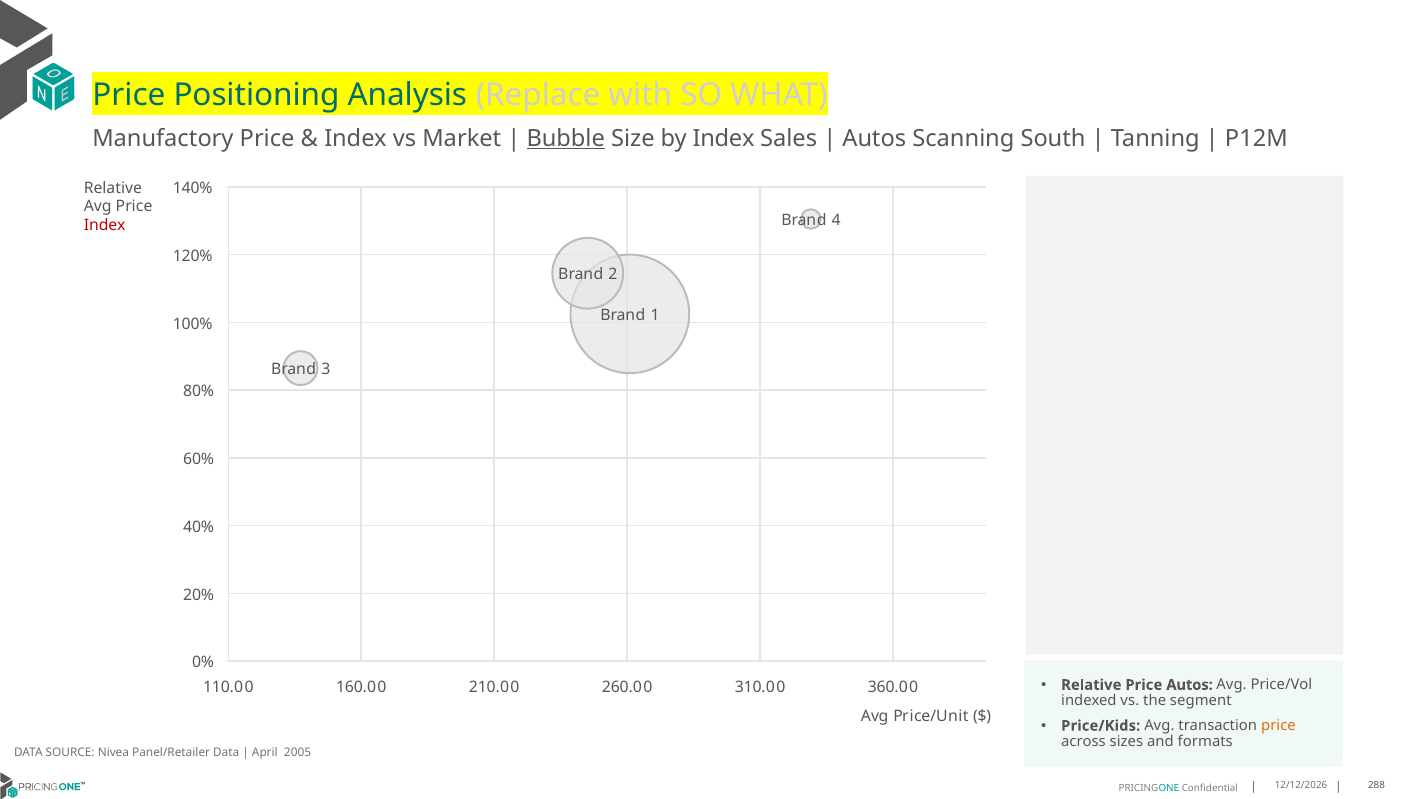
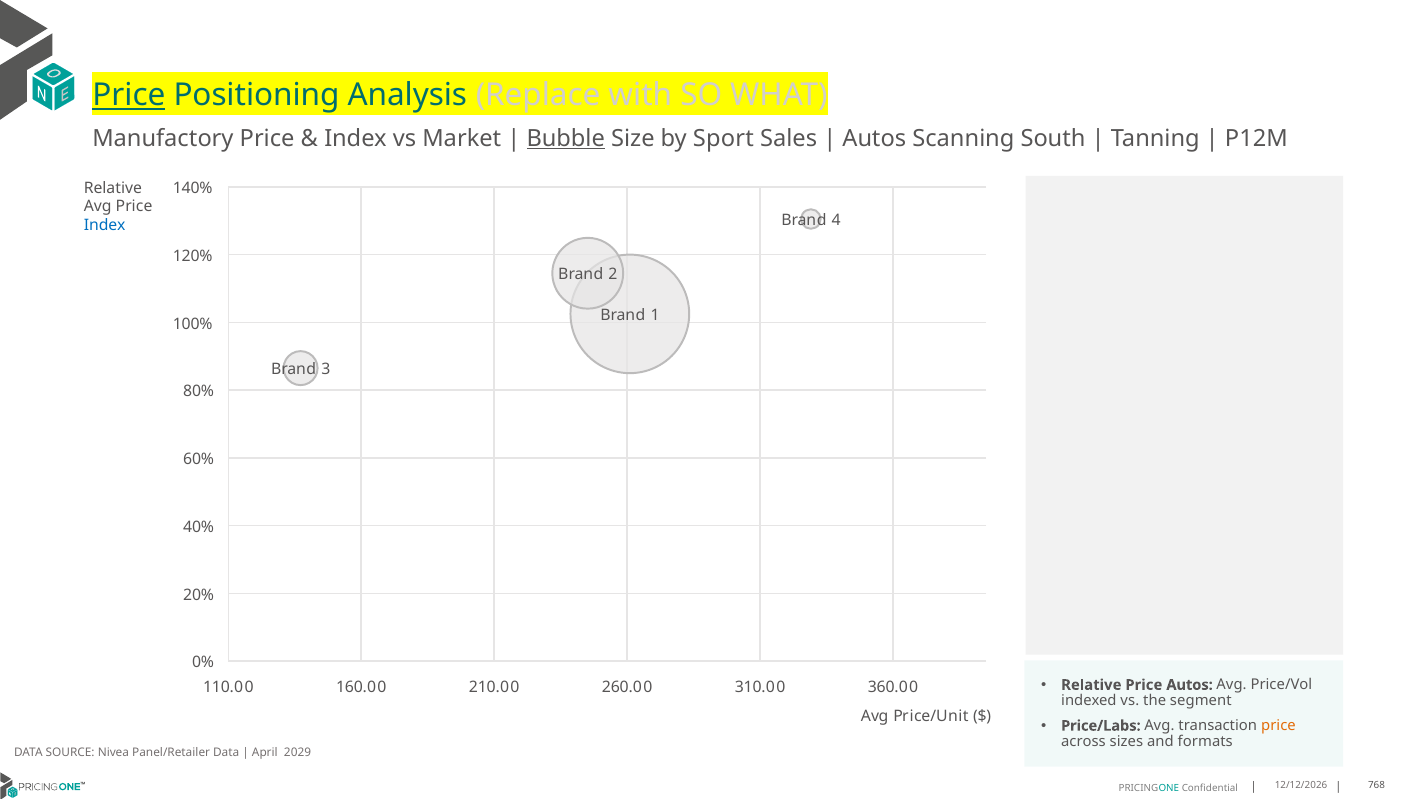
Price at (129, 95) underline: none -> present
by Index: Index -> Sport
Index at (105, 226) colour: red -> blue
Price/Kids: Price/Kids -> Price/Labs
2005: 2005 -> 2029
288: 288 -> 768
